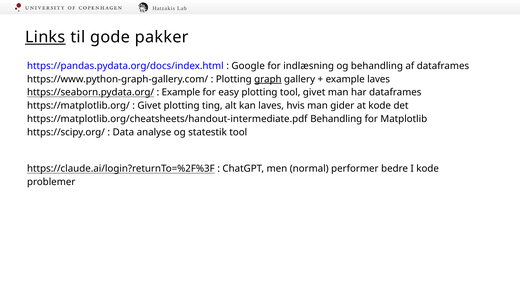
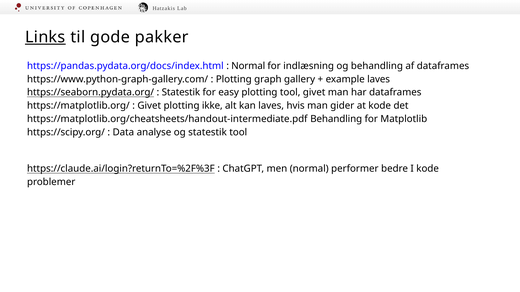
Google at (248, 66): Google -> Normal
graph underline: present -> none
Example at (181, 93): Example -> Statestik
ting: ting -> ikke
